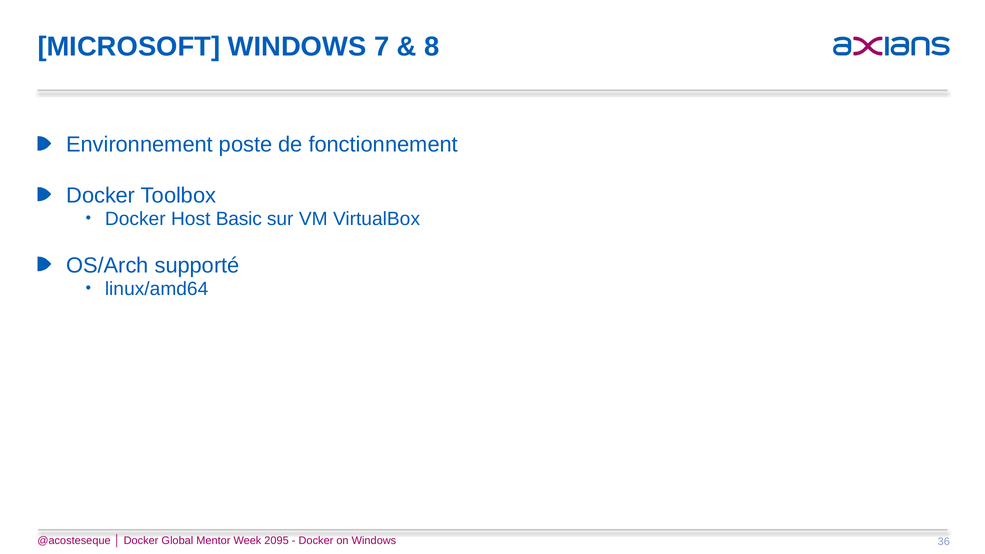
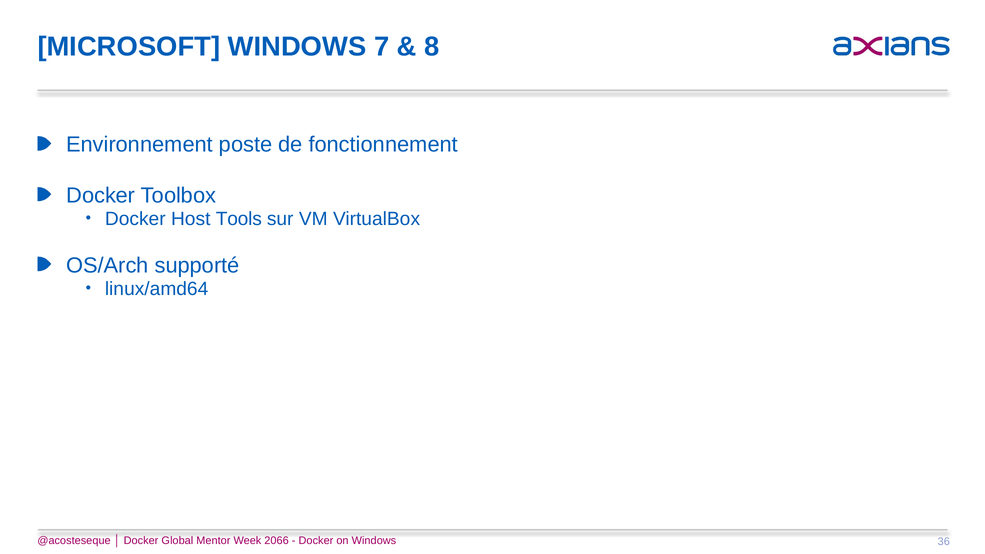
Basic: Basic -> Tools
2095: 2095 -> 2066
